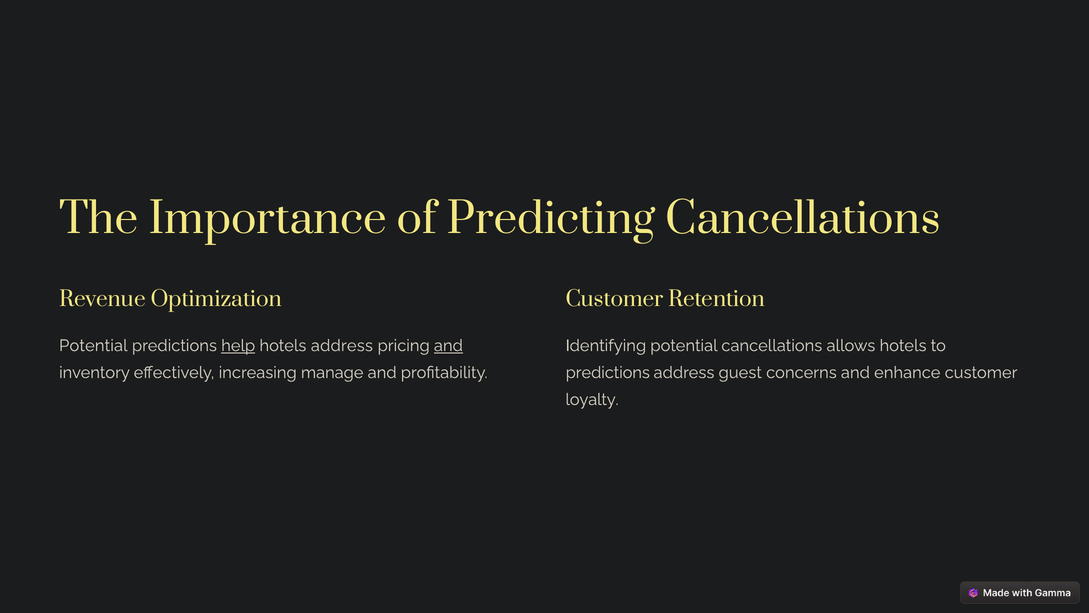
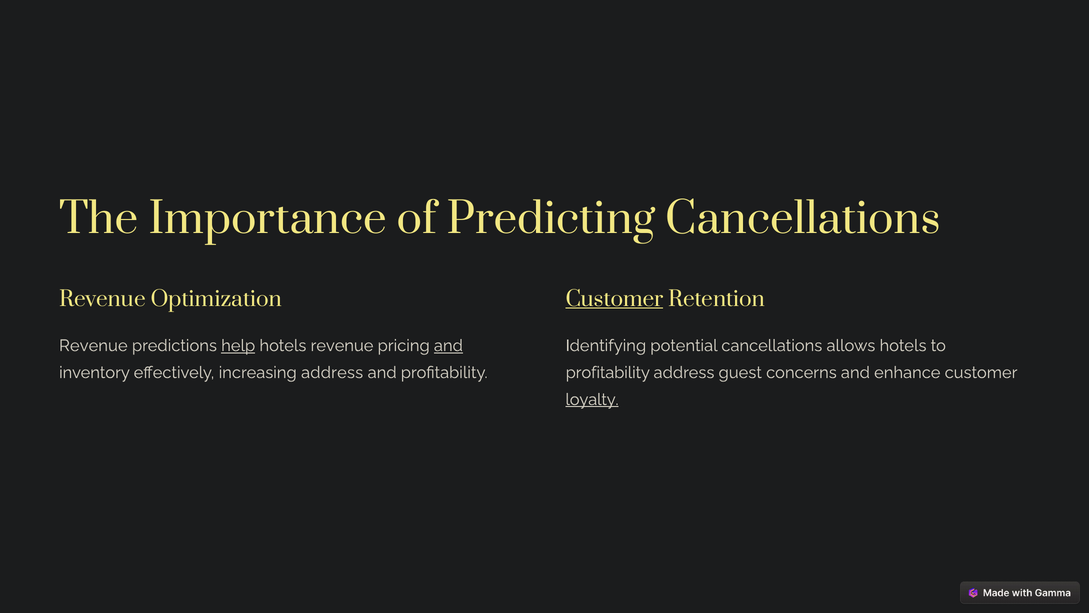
Customer at (614, 299) underline: none -> present
Potential at (93, 345): Potential -> Revenue
hotels address: address -> revenue
increasing manage: manage -> address
predictions at (608, 372): predictions -> profitability
loyalty underline: none -> present
